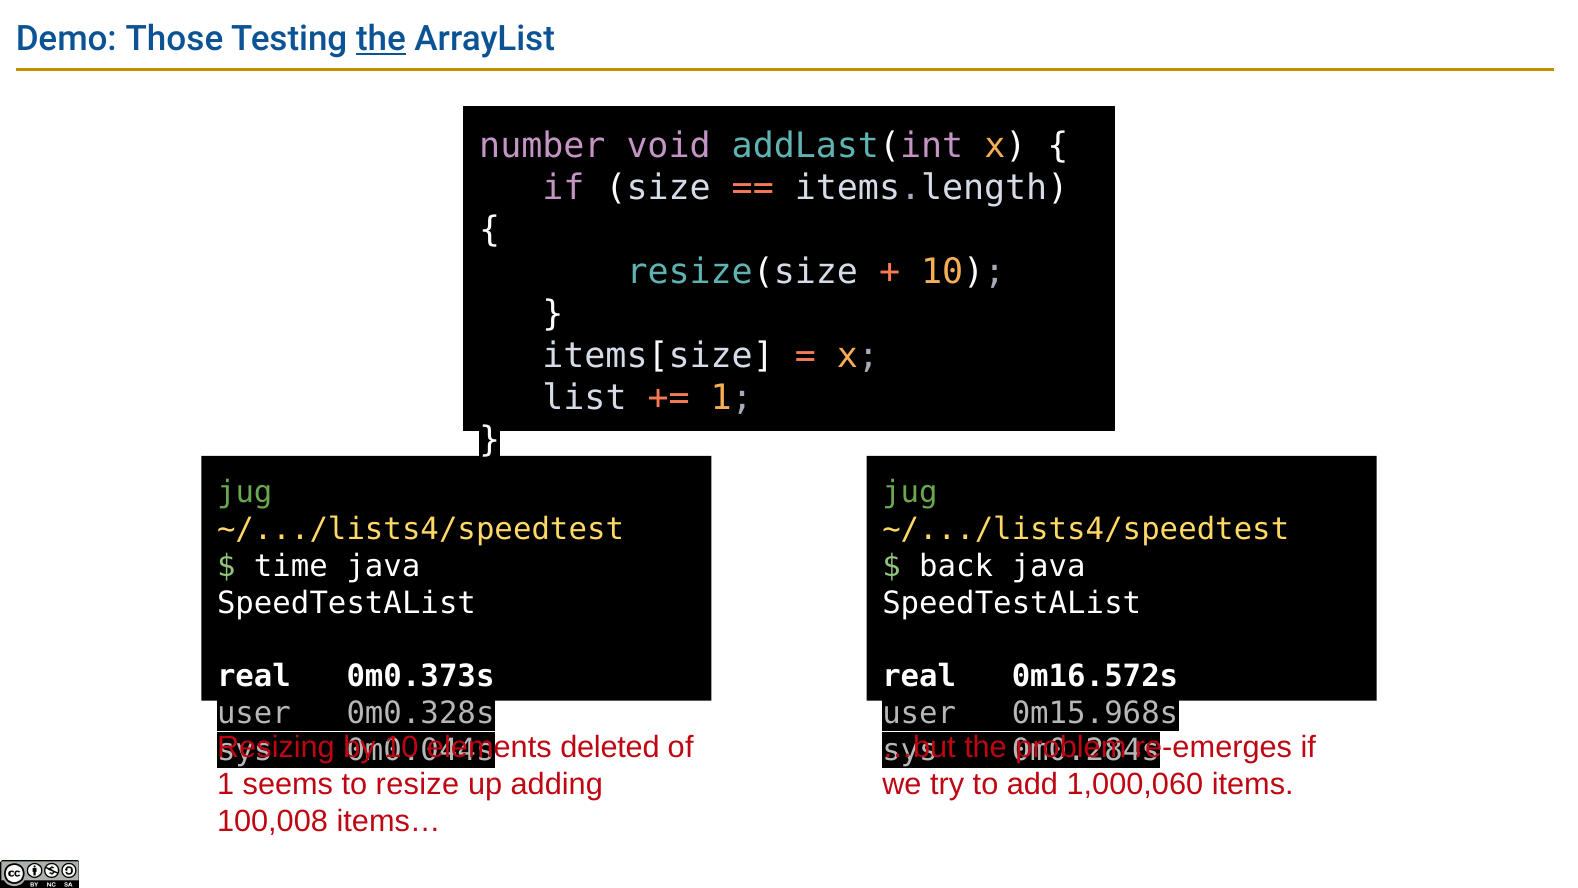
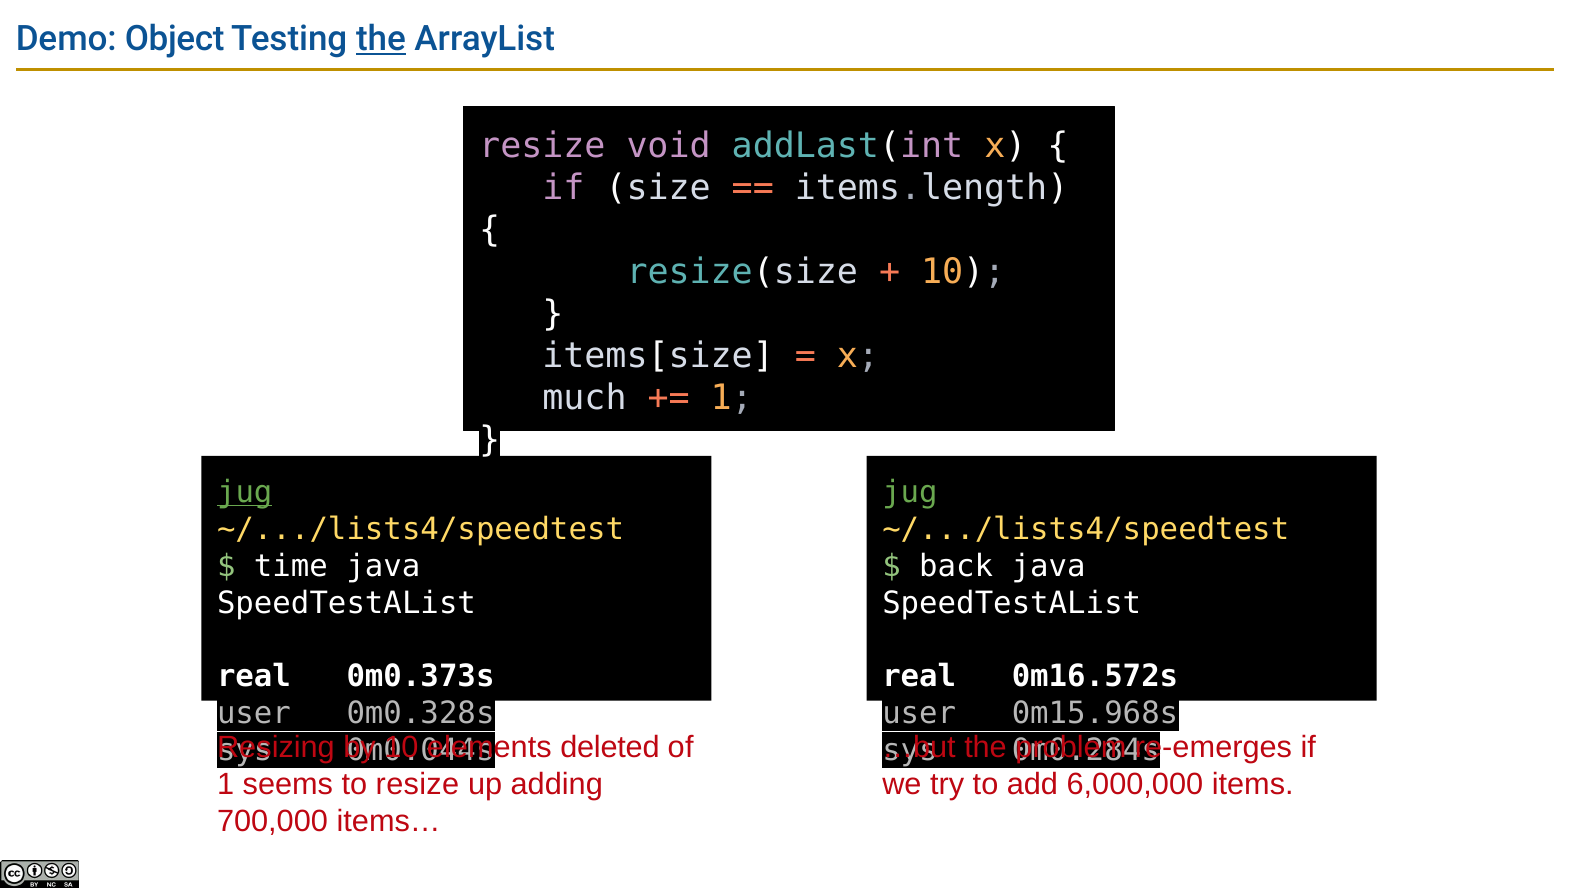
Those: Those -> Object
number at (542, 146): number -> resize
list: list -> much
jug at (245, 492) underline: none -> present
1,000,060: 1,000,060 -> 6,000,000
100,008: 100,008 -> 700,000
